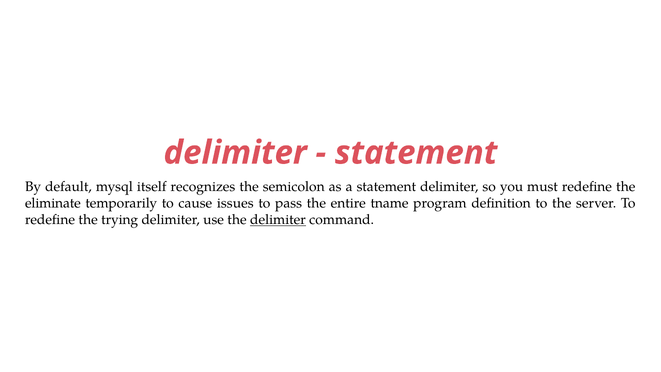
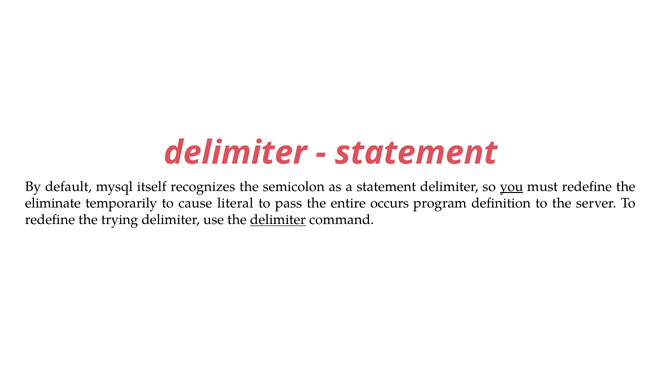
you underline: none -> present
issues: issues -> literal
tname: tname -> occurs
